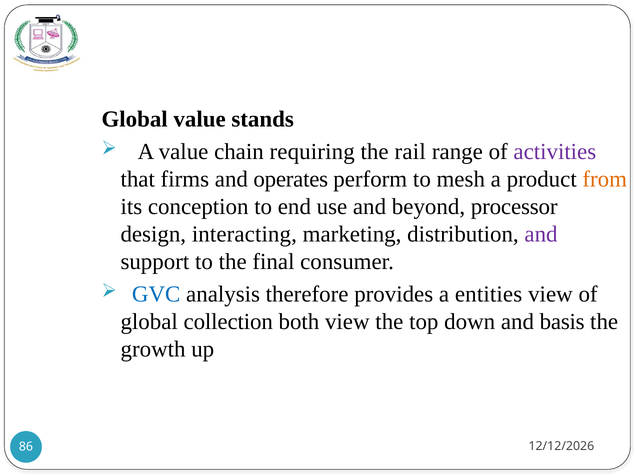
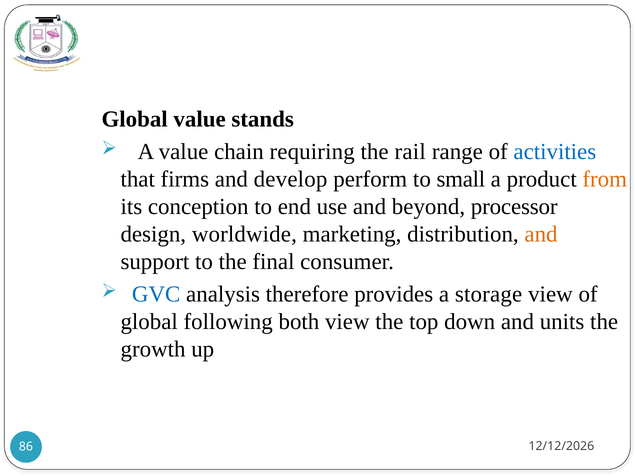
activities colour: purple -> blue
operates: operates -> develop
mesh: mesh -> small
interacting: interacting -> worldwide
and at (541, 234) colour: purple -> orange
entities: entities -> storage
collection: collection -> following
basis: basis -> units
